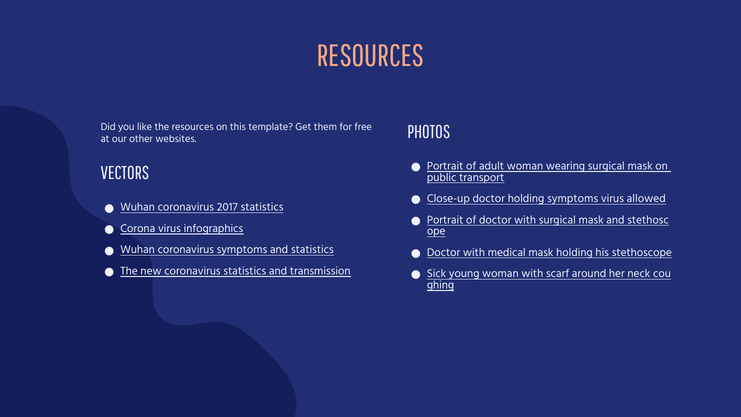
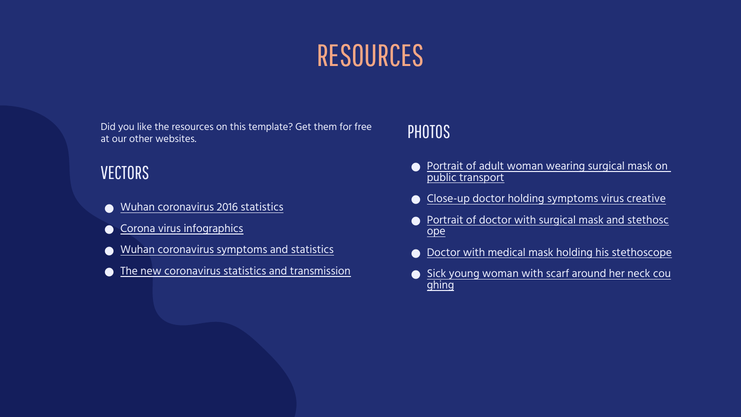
allowed: allowed -> creative
2017: 2017 -> 2016
